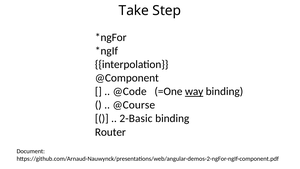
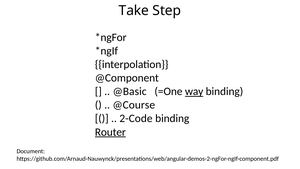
@Code: @Code -> @Basic
2-Basic: 2-Basic -> 2-Code
Router underline: none -> present
